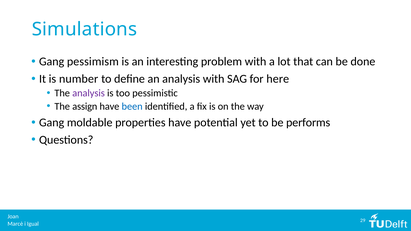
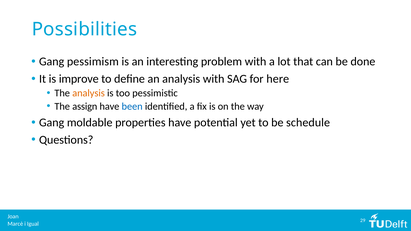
Simulations: Simulations -> Possibilities
number: number -> improve
analysis at (89, 93) colour: purple -> orange
performs: performs -> schedule
